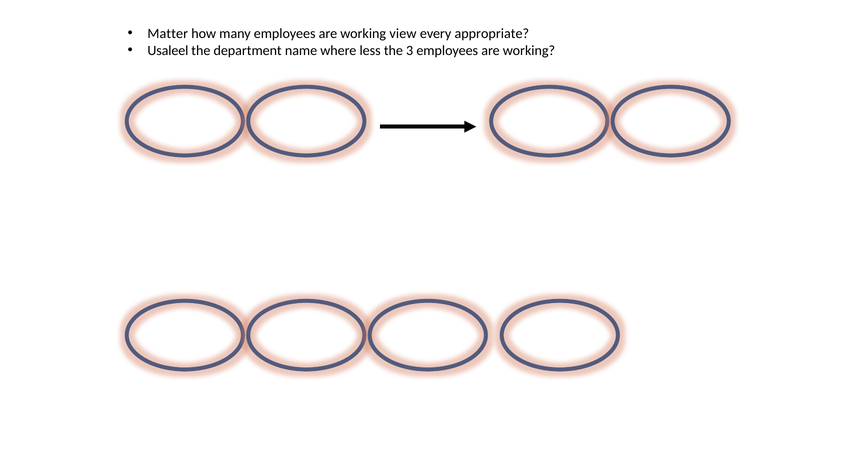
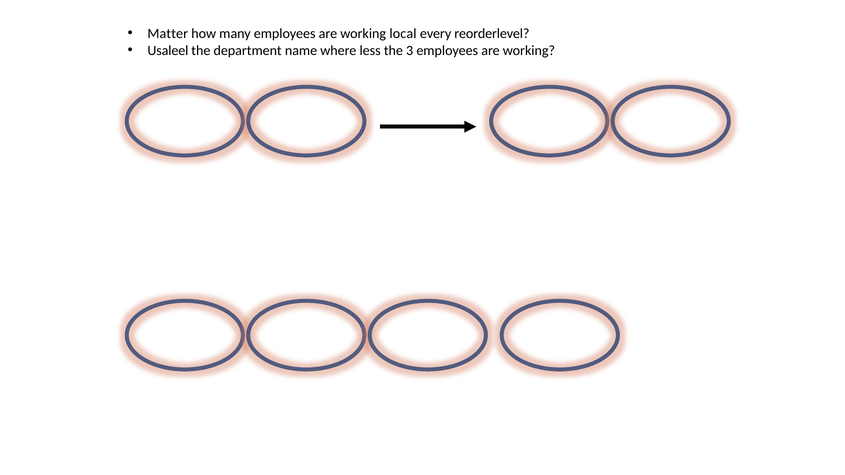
view: view -> local
appropriate: appropriate -> reorderlevel
